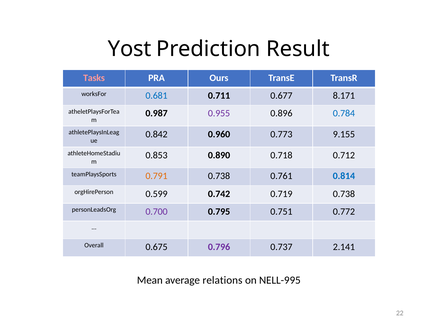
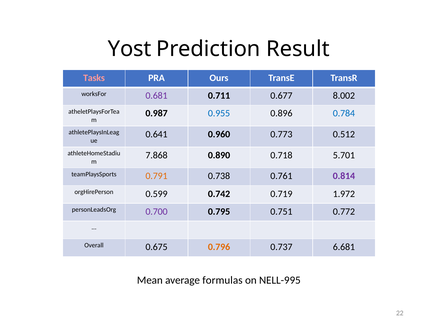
0.681 colour: blue -> purple
8.171: 8.171 -> 8.002
0.955 colour: purple -> blue
0.842: 0.842 -> 0.641
9.155: 9.155 -> 0.512
0.853: 0.853 -> 7.868
0.712: 0.712 -> 5.701
0.814 colour: blue -> purple
0.719 0.738: 0.738 -> 1.972
0.796 colour: purple -> orange
2.141: 2.141 -> 6.681
relations: relations -> formulas
